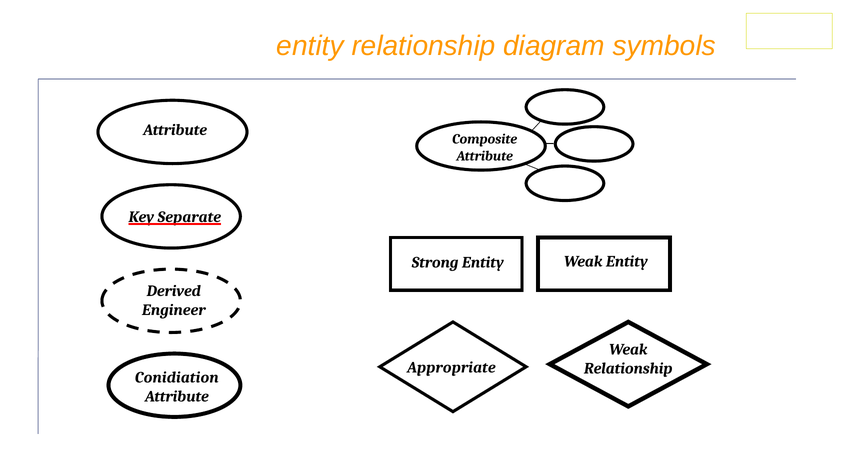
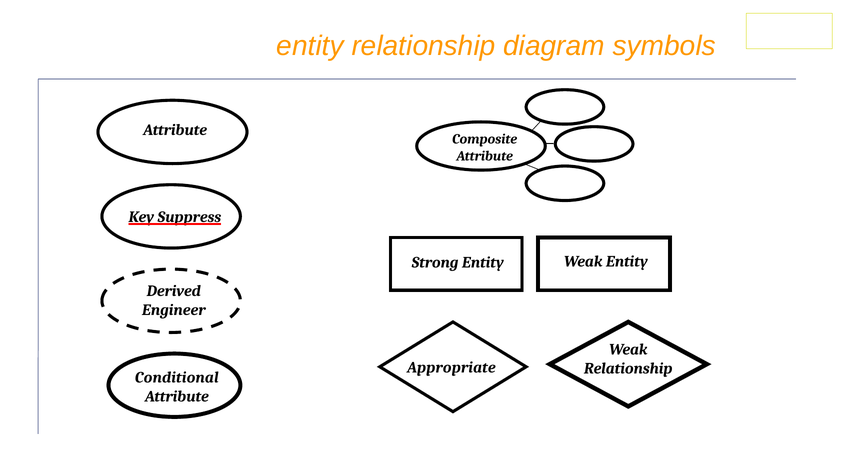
Separate: Separate -> Suppress
Conidiation: Conidiation -> Conditional
